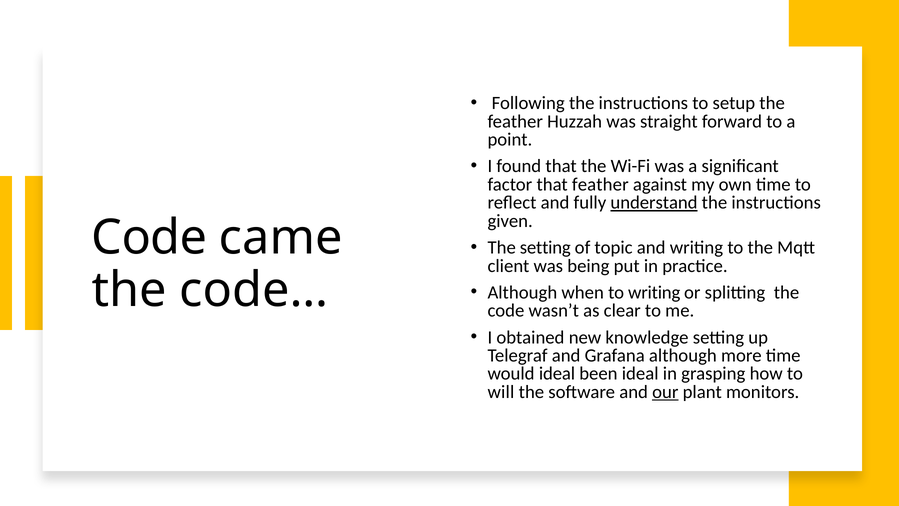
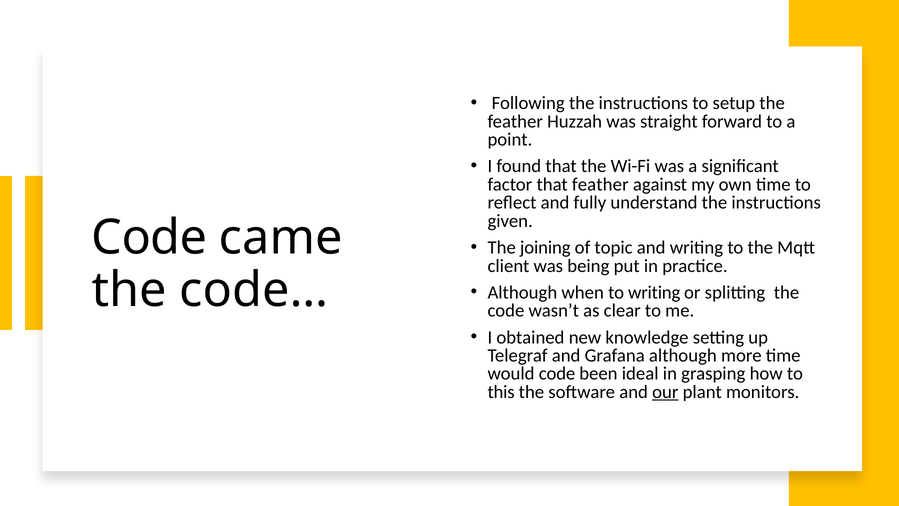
understand underline: present -> none
The setting: setting -> joining
would ideal: ideal -> code
will: will -> this
